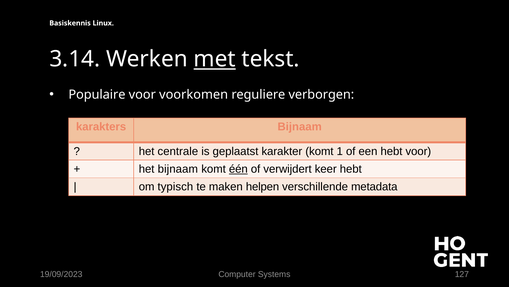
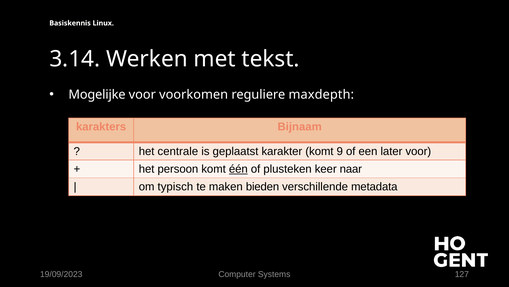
met underline: present -> none
Populaire: Populaire -> Mogelijke
verborgen: verborgen -> maxdepth
1: 1 -> 9
een hebt: hebt -> later
het bijnaam: bijnaam -> persoon
verwijdert: verwijdert -> plusteken
keer hebt: hebt -> naar
helpen: helpen -> bieden
